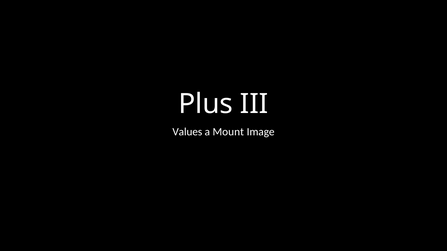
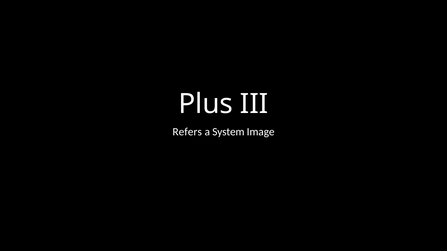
Values: Values -> Refers
Mount: Mount -> System
